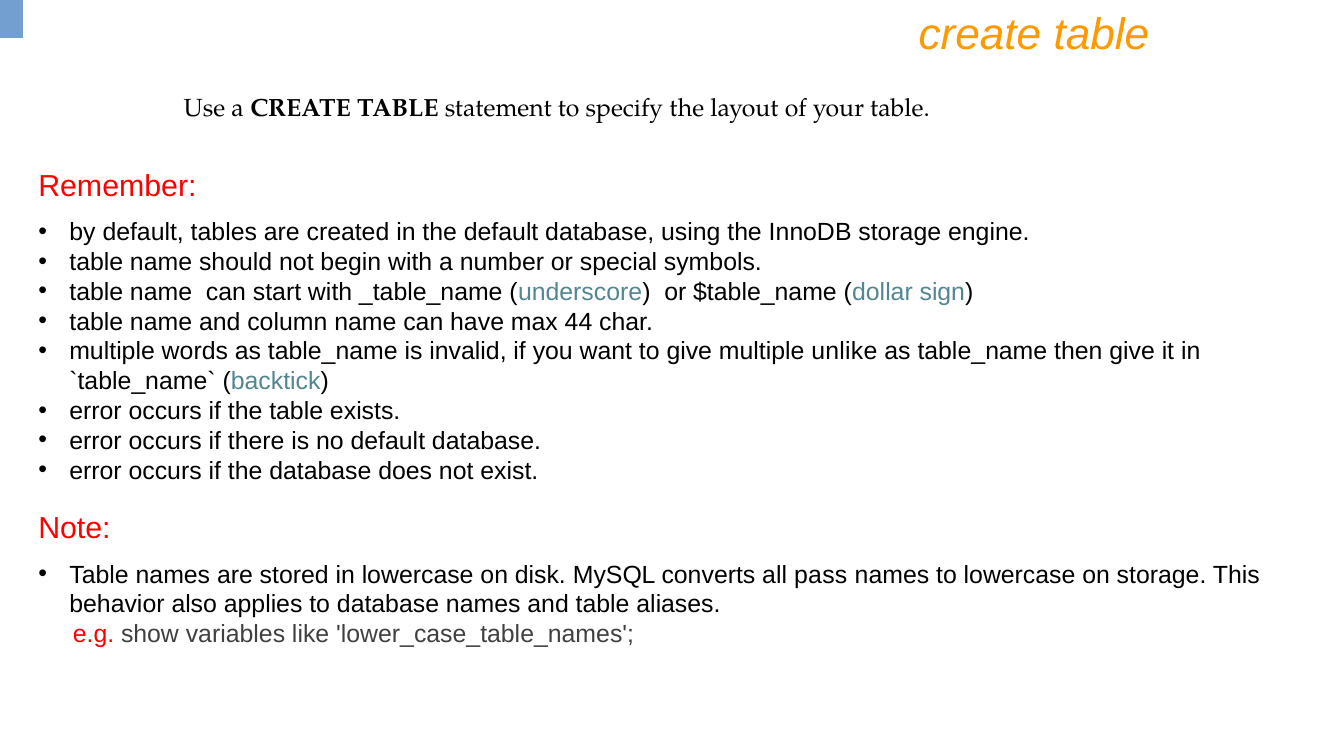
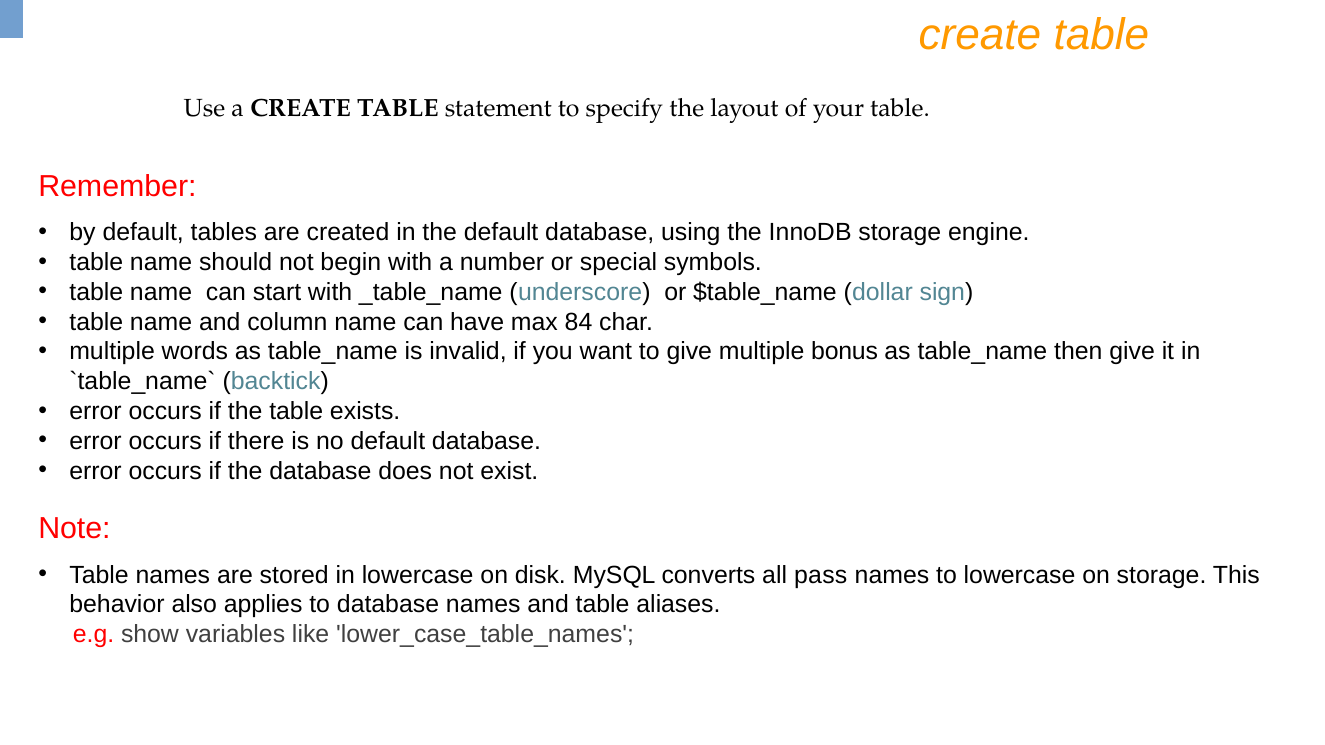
44: 44 -> 84
unlike: unlike -> bonus
